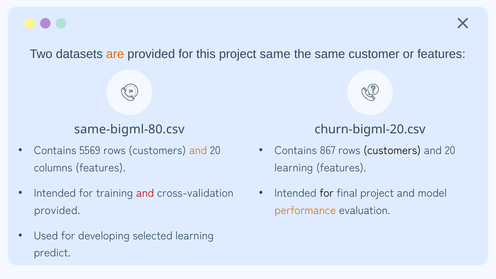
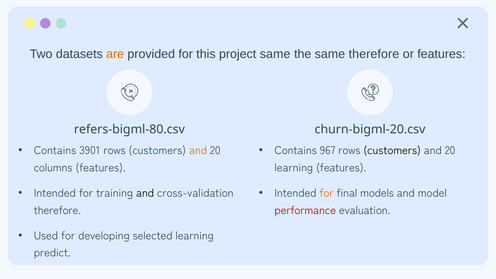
same customer: customer -> therefore
same-bigml-80.csv: same-bigml-80.csv -> refers-bigml-80.csv
5569: 5569 -> 3901
867: 867 -> 967
and at (145, 193) colour: red -> black
for at (327, 193) colour: black -> orange
final project: project -> models
provided at (57, 210): provided -> therefore
performance colour: orange -> red
